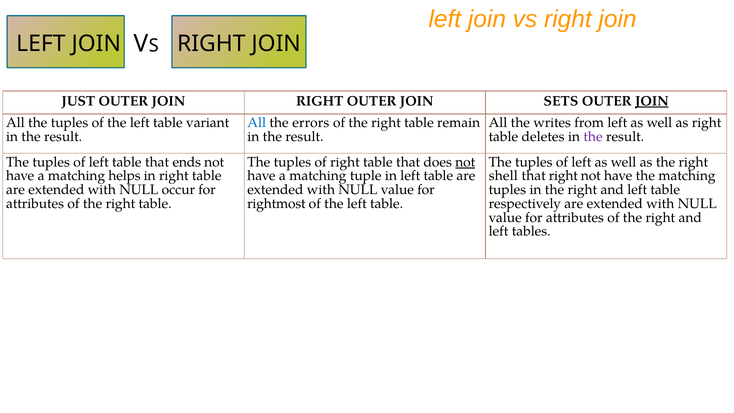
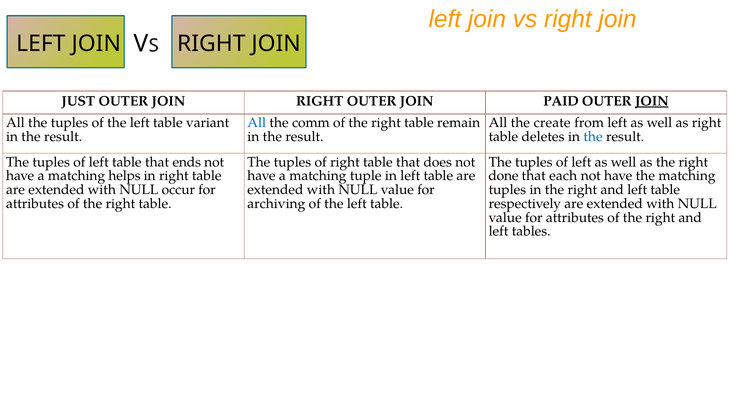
SETS: SETS -> PAID
errors: errors -> comm
writes: writes -> create
the at (593, 136) colour: purple -> blue
not at (465, 162) underline: present -> none
shell: shell -> done
that right: right -> each
rightmost: rightmost -> archiving
